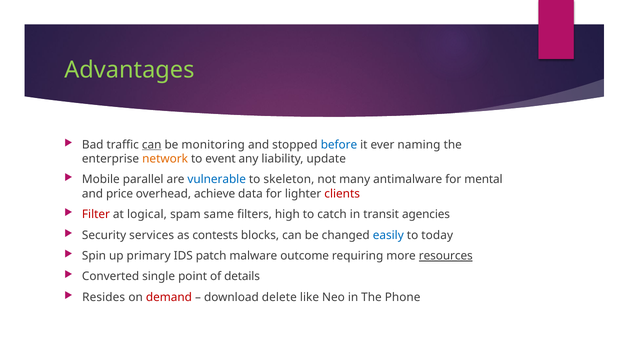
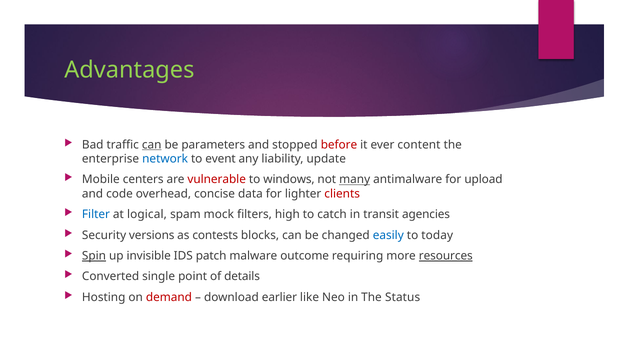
monitoring: monitoring -> parameters
before colour: blue -> red
naming: naming -> content
network colour: orange -> blue
parallel: parallel -> centers
vulnerable colour: blue -> red
skeleton: skeleton -> windows
many underline: none -> present
mental: mental -> upload
price: price -> code
achieve: achieve -> concise
Filter colour: red -> blue
same: same -> mock
services: services -> versions
Spin underline: none -> present
primary: primary -> invisible
Resides: Resides -> Hosting
delete: delete -> earlier
Phone: Phone -> Status
